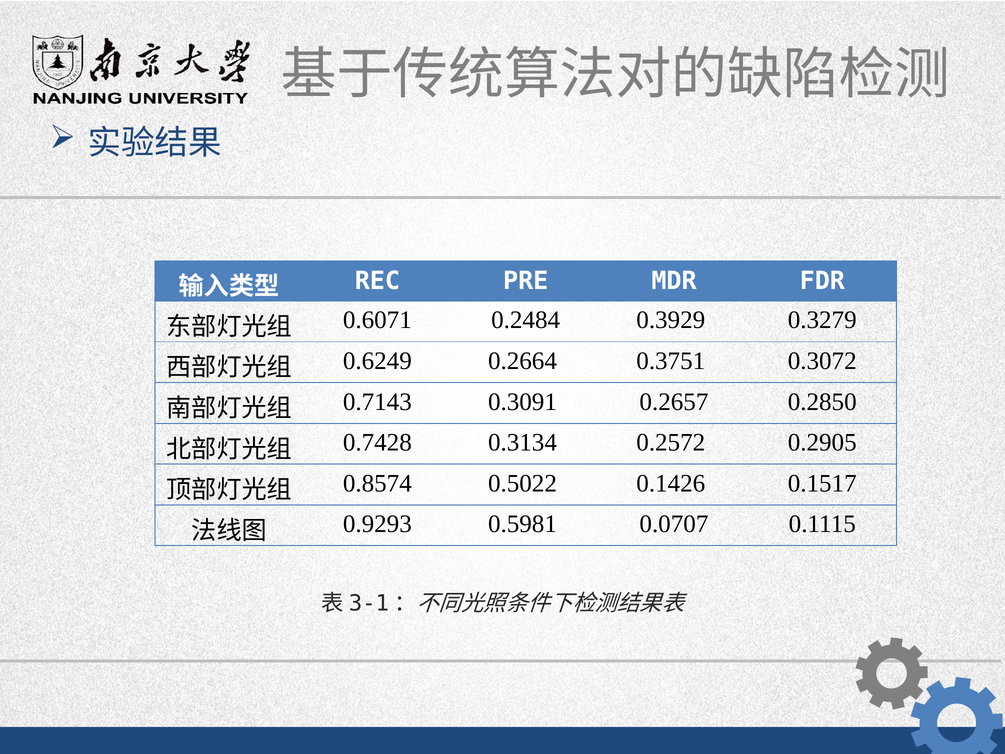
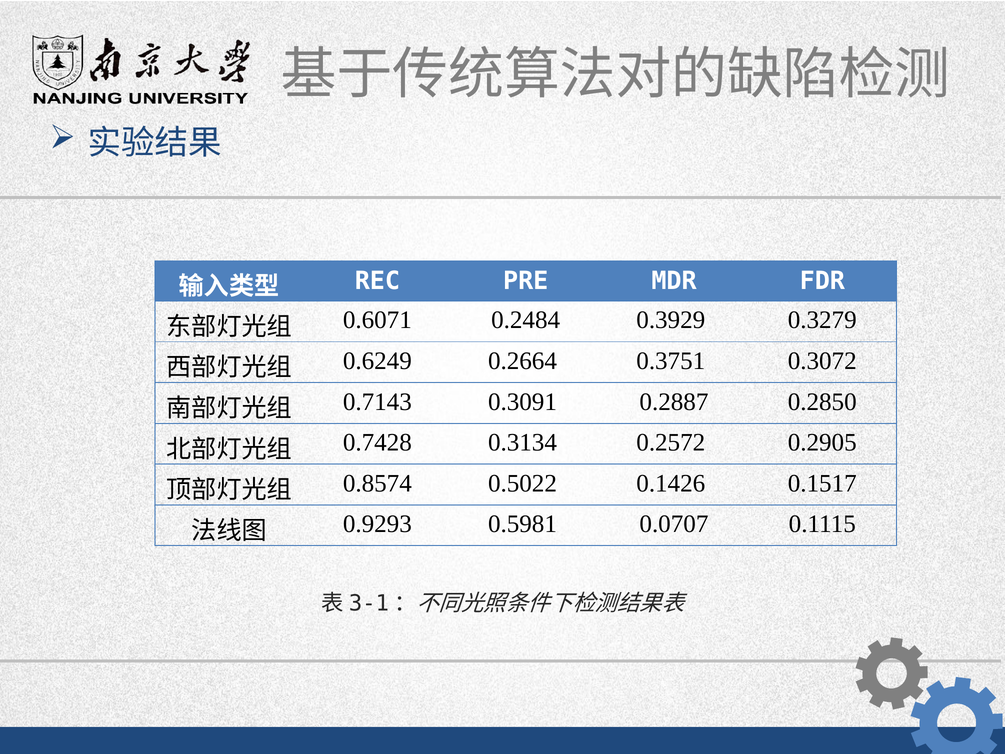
0.2657: 0.2657 -> 0.2887
